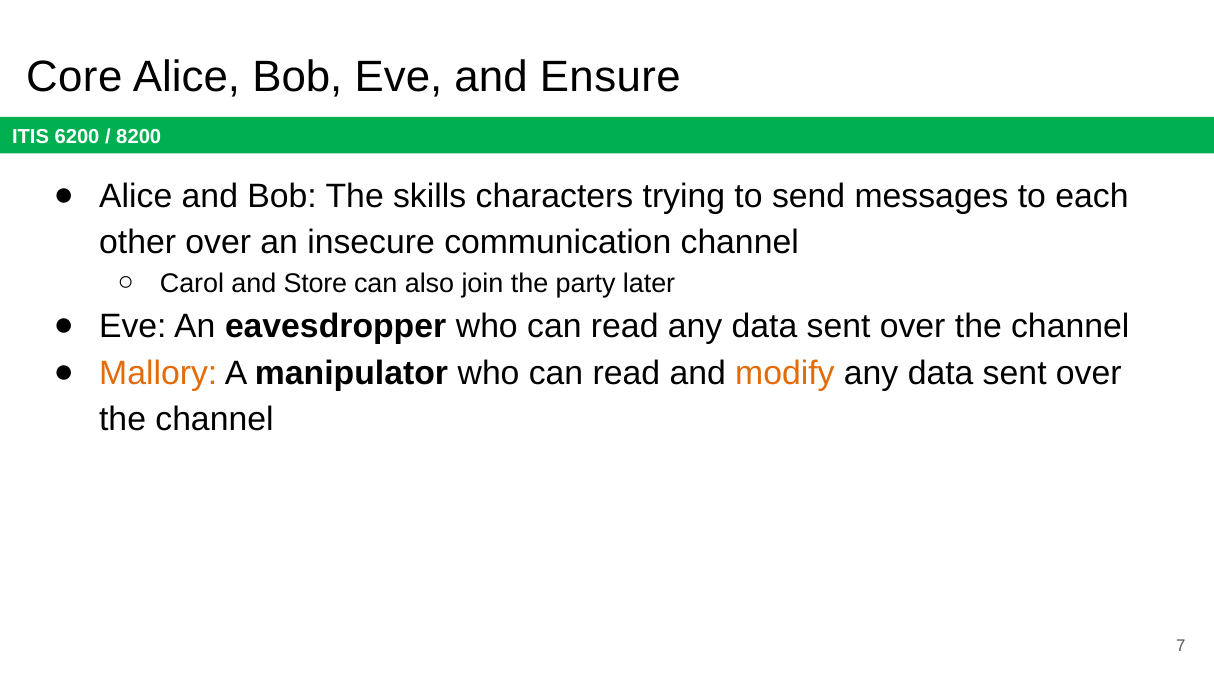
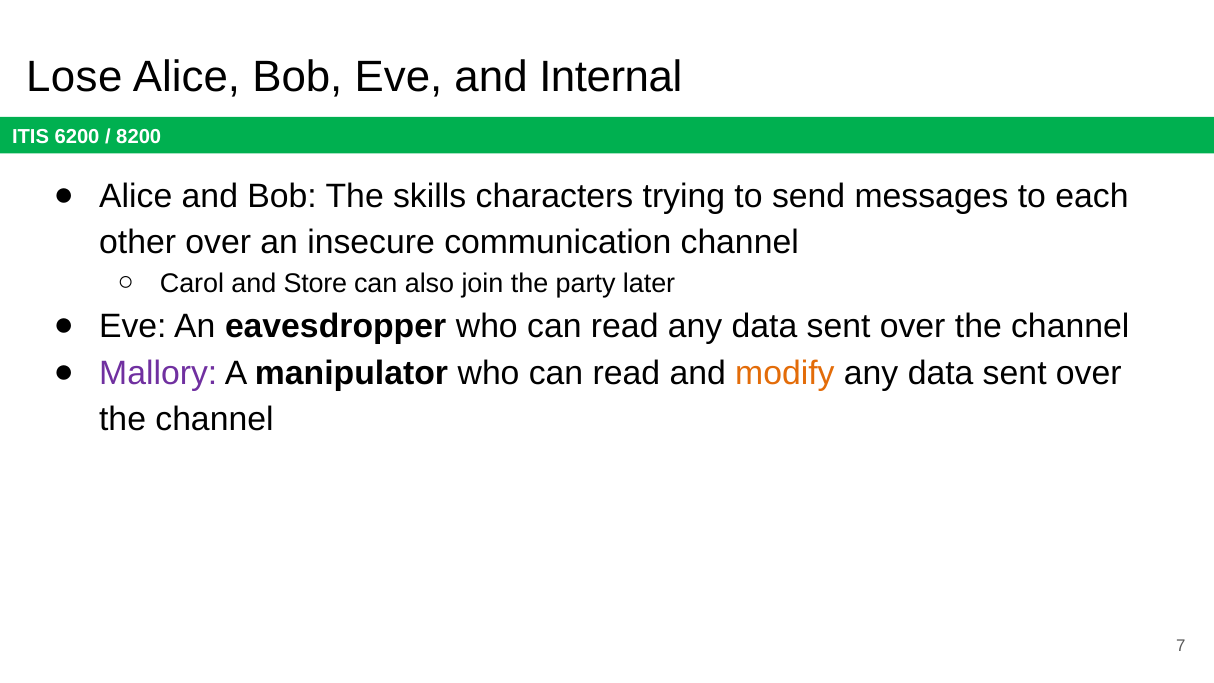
Core: Core -> Lose
Ensure: Ensure -> Internal
Mallory colour: orange -> purple
